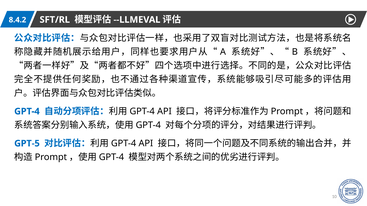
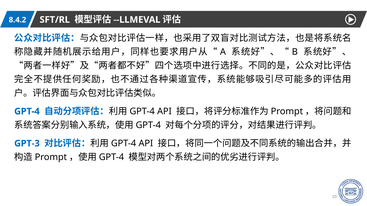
GPT-5: GPT-5 -> GPT-3
